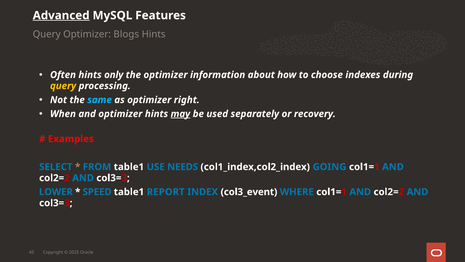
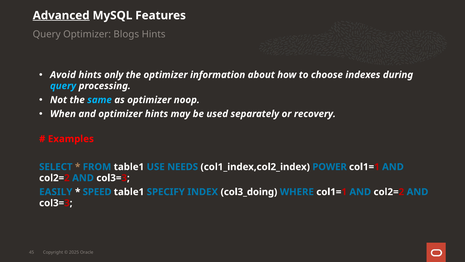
Often: Often -> Avoid
query at (63, 86) colour: yellow -> light blue
right: right -> noop
may underline: present -> none
GOING: GOING -> POWER
LOWER: LOWER -> EASILY
REPORT: REPORT -> SPECIFY
col3_event: col3_event -> col3_doing
